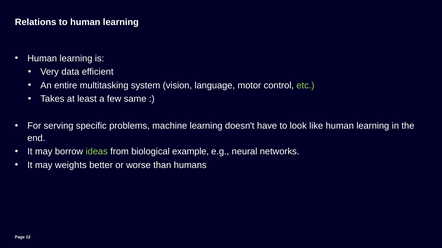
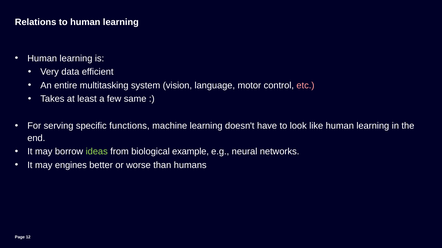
etc colour: light green -> pink
problems: problems -> functions
weights: weights -> engines
